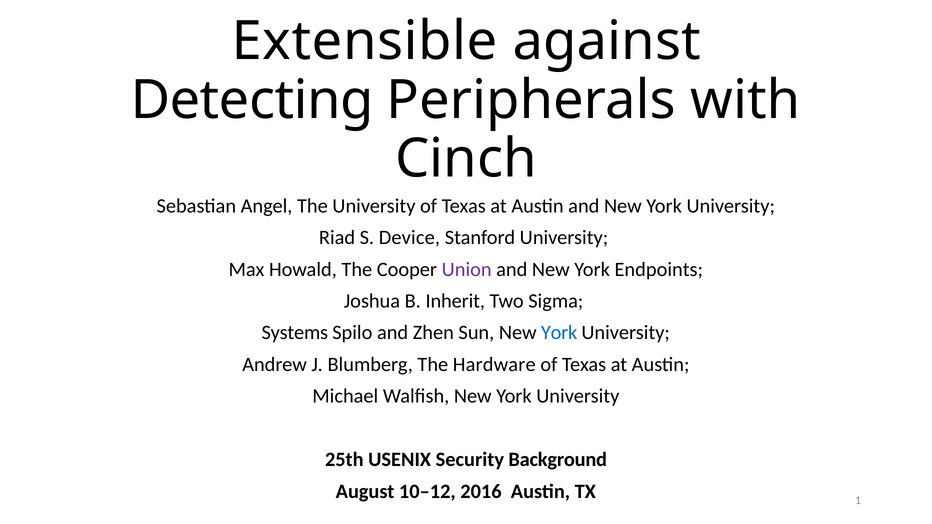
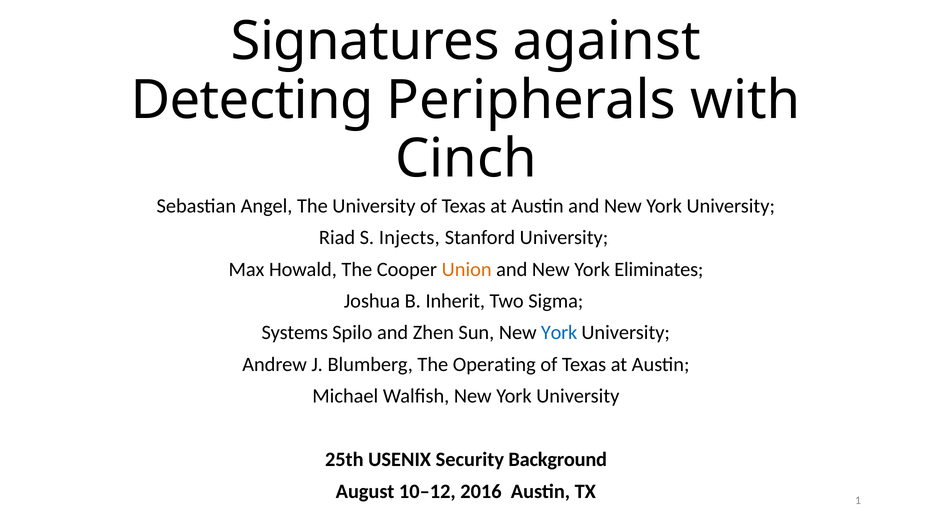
Extensible: Extensible -> Signatures
Device: Device -> Injects
Union colour: purple -> orange
Endpoints: Endpoints -> Eliminates
Hardware: Hardware -> Operating
